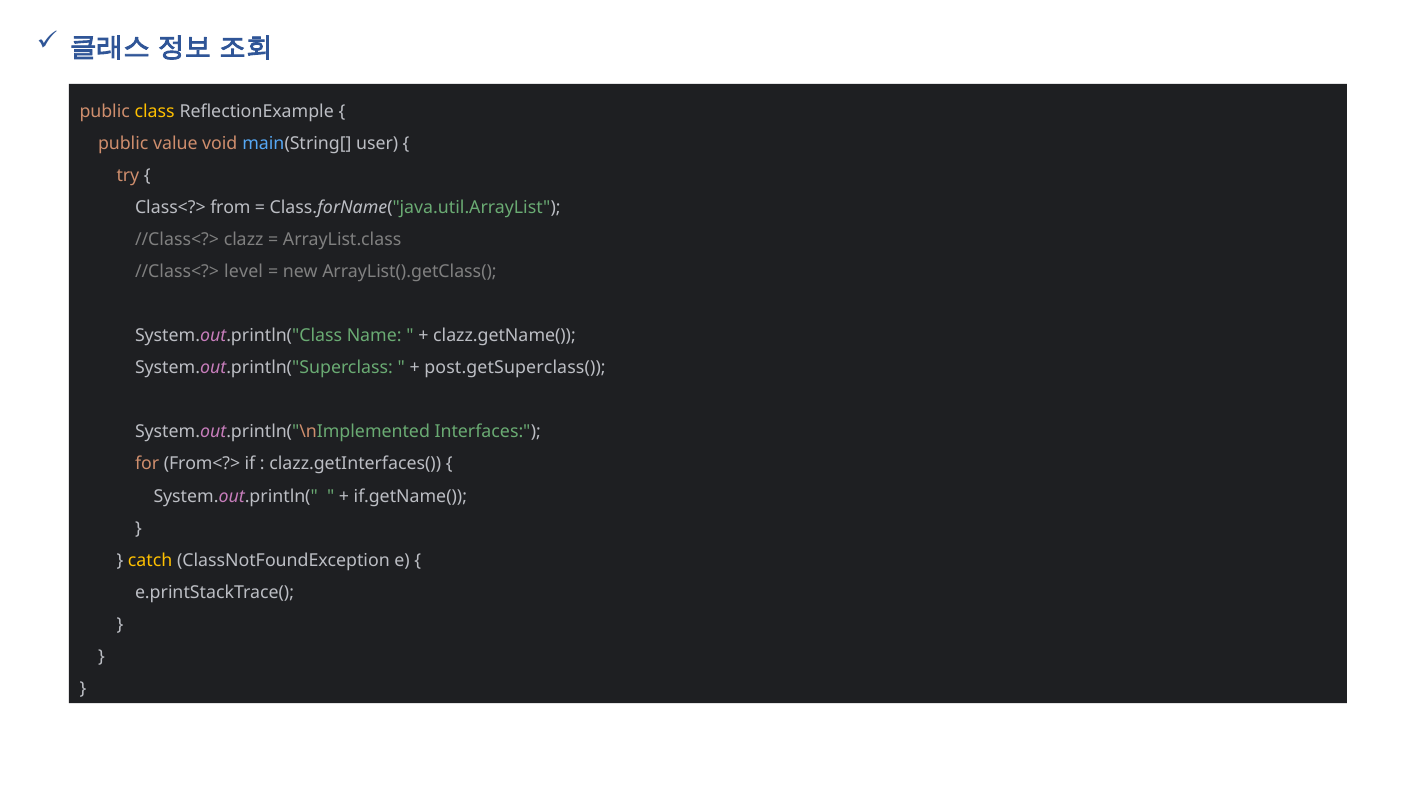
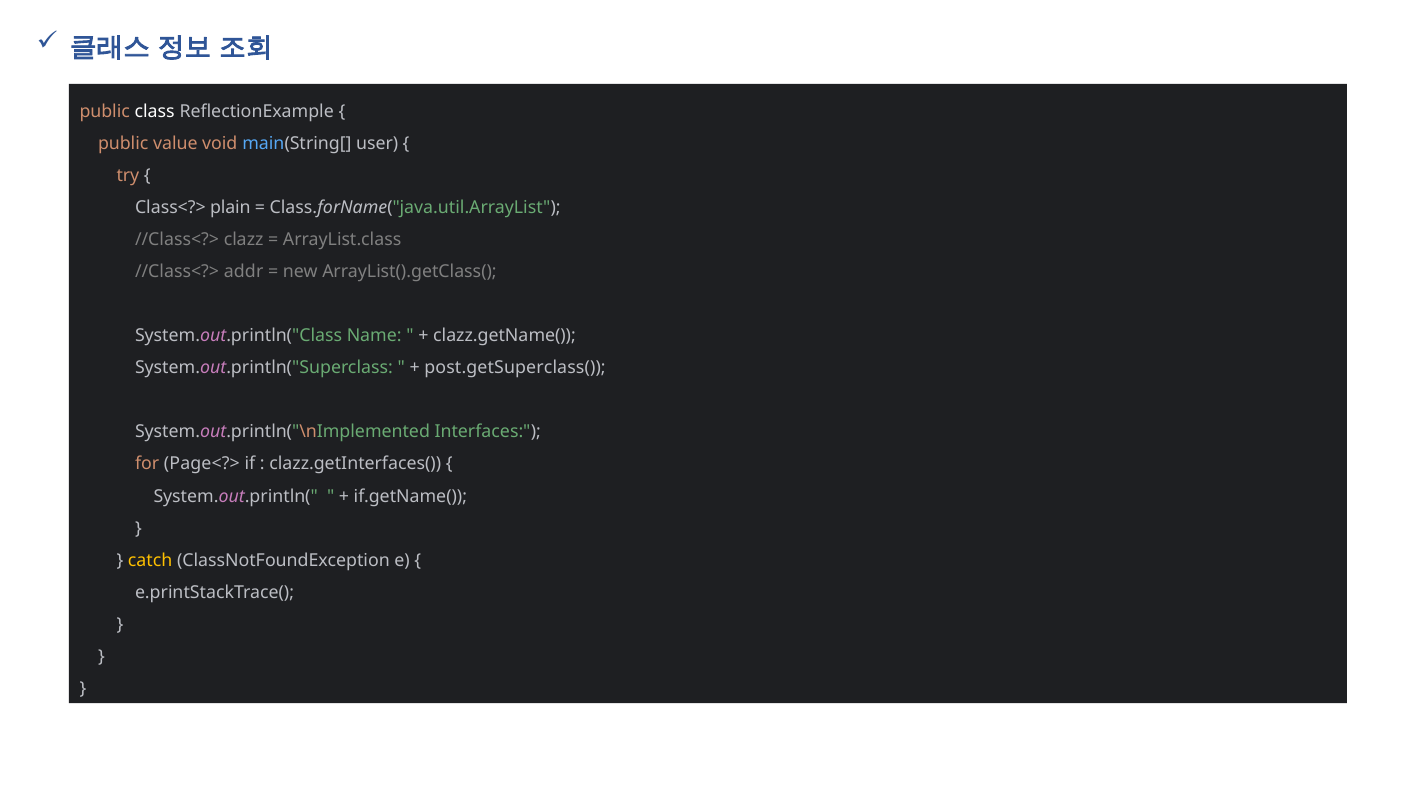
class colour: yellow -> white
from: from -> plain
level: level -> addr
From<?>: From<?> -> Page<?>
